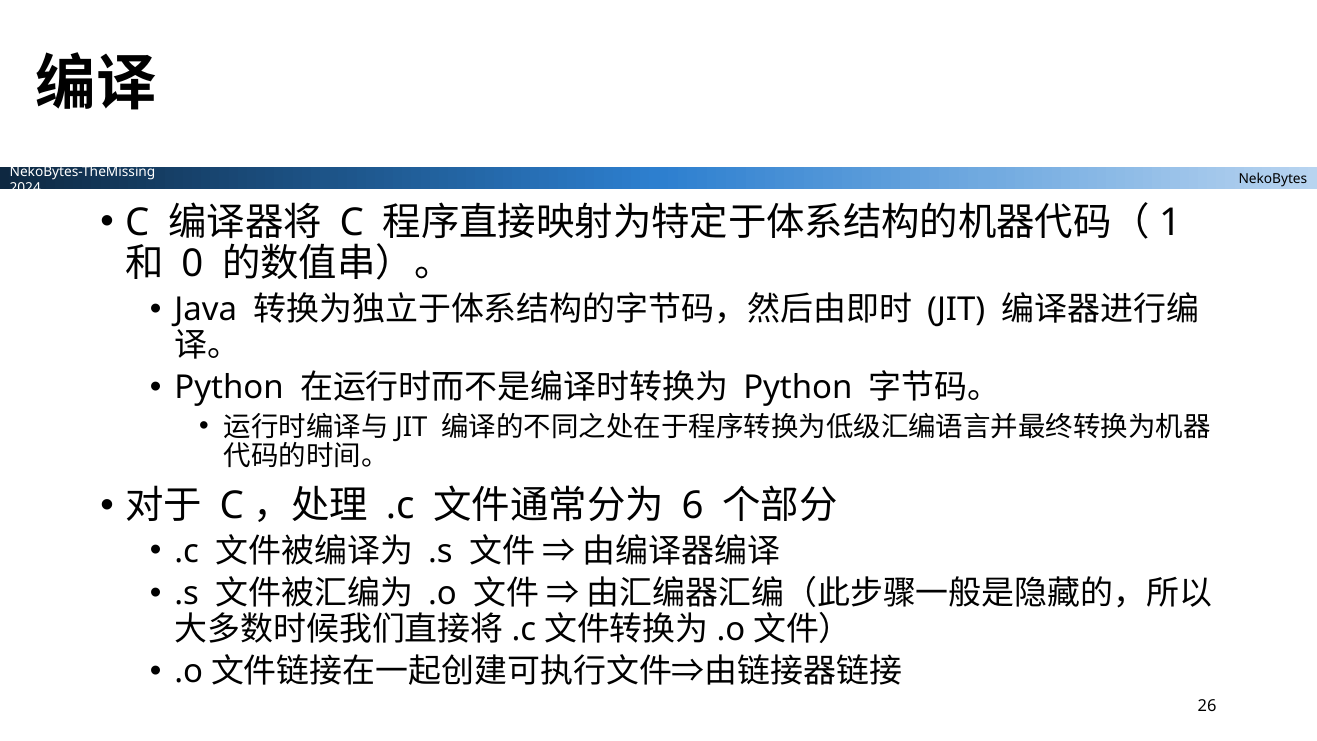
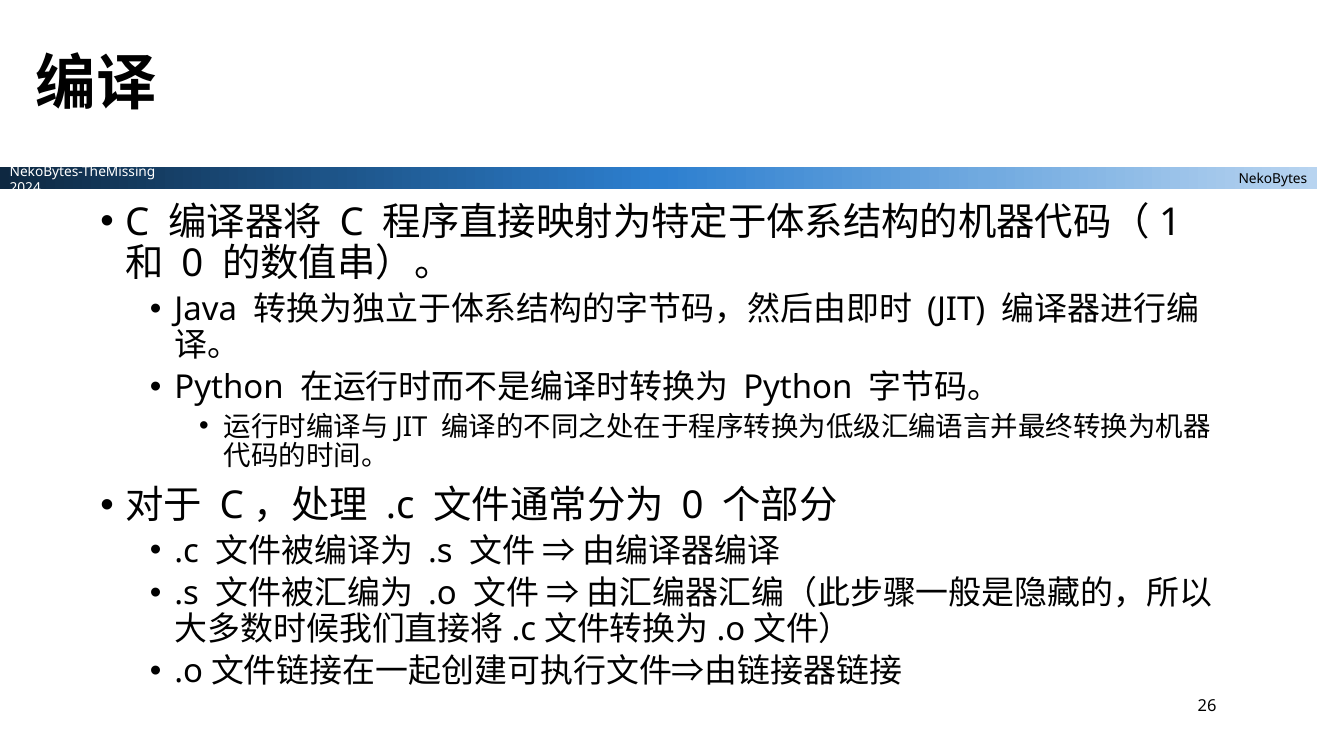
6 at (692, 506): 6 -> 0
